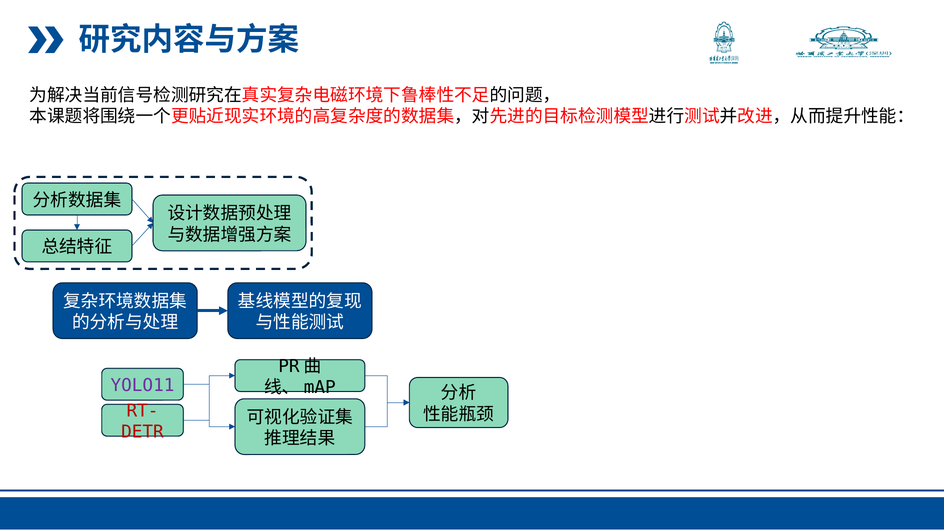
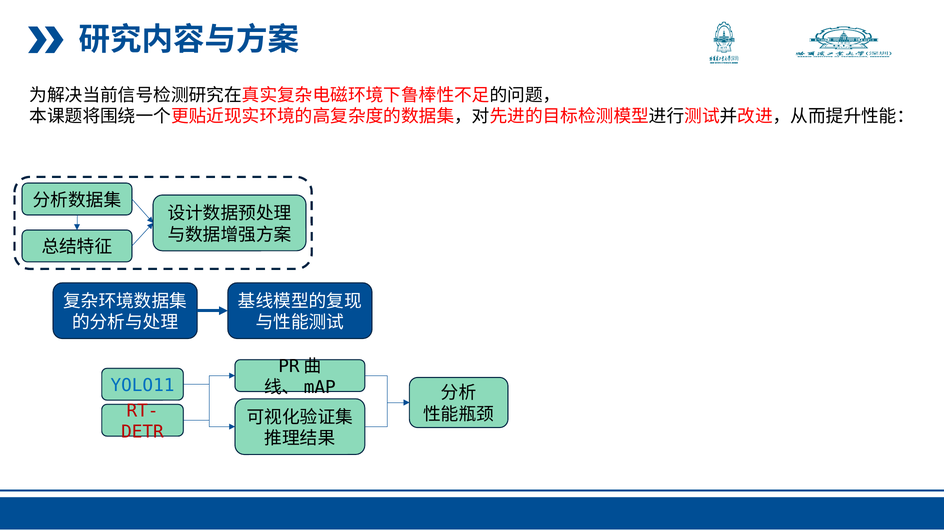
YOLO11 colour: purple -> blue
